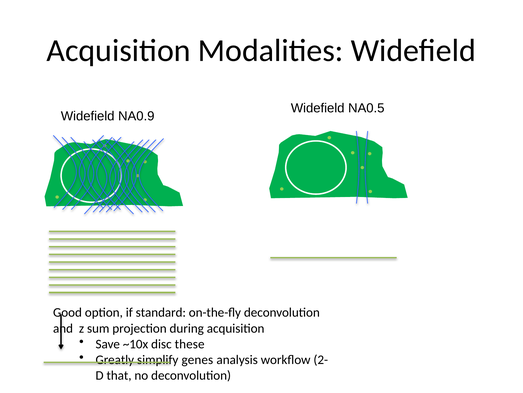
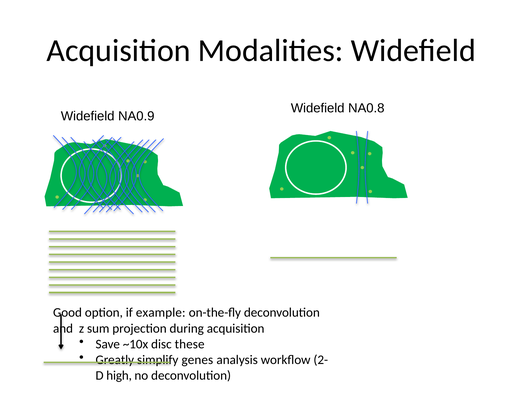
NA0.5: NA0.5 -> NA0.8
standard: standard -> example
that: that -> high
